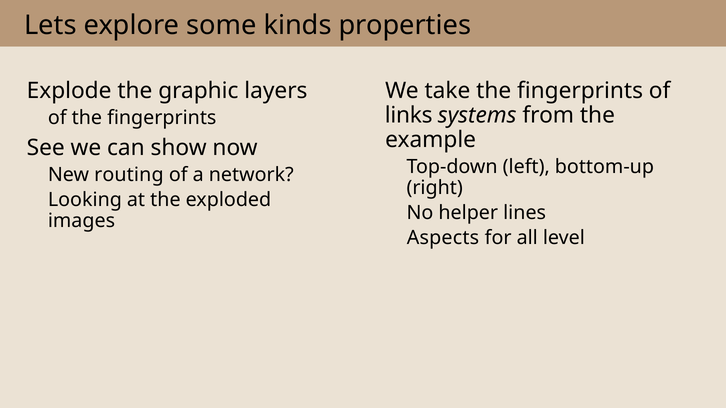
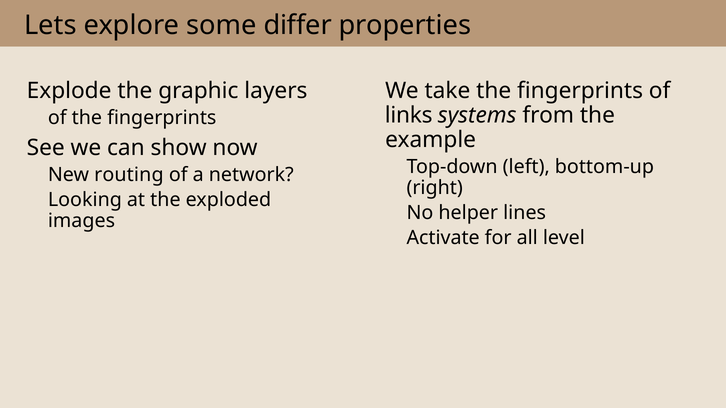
kinds: kinds -> differ
Aspects: Aspects -> Activate
